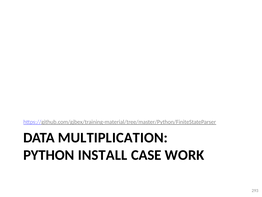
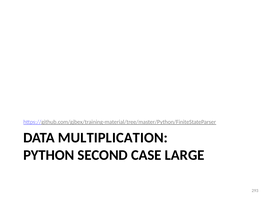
INSTALL: INSTALL -> SECOND
WORK: WORK -> LARGE
